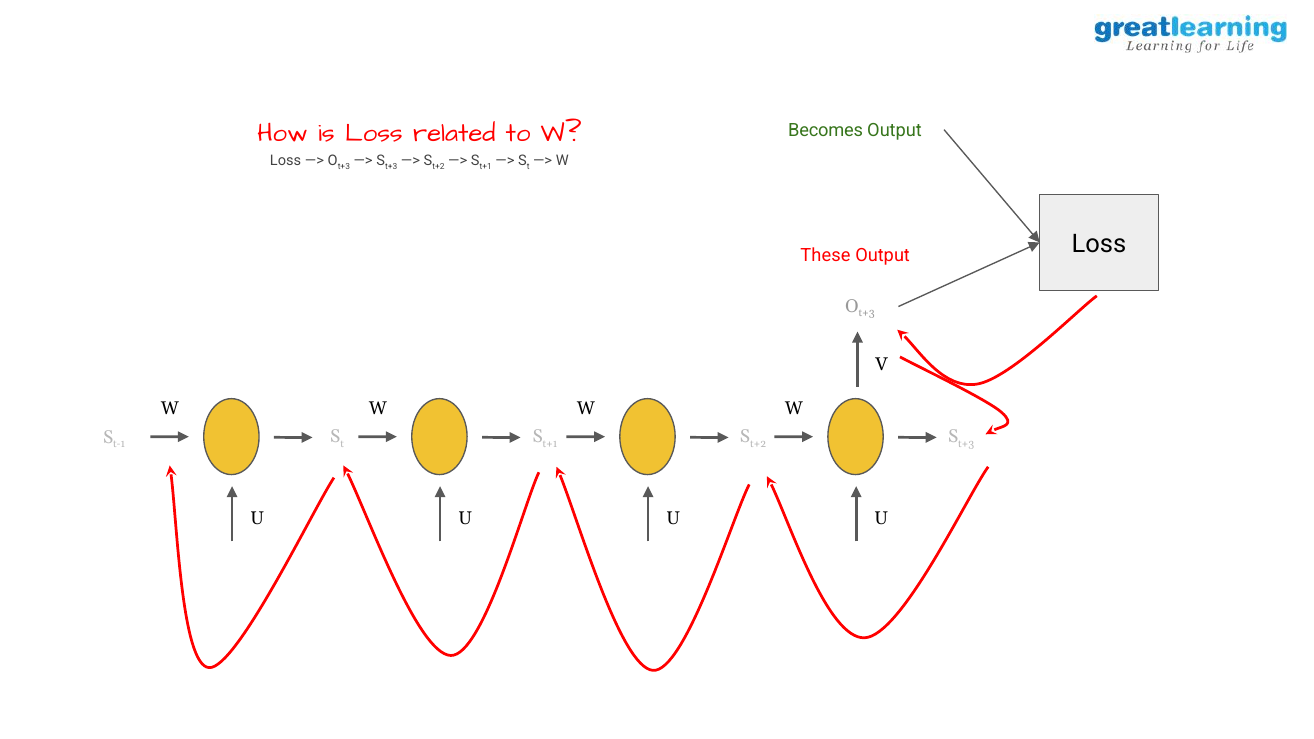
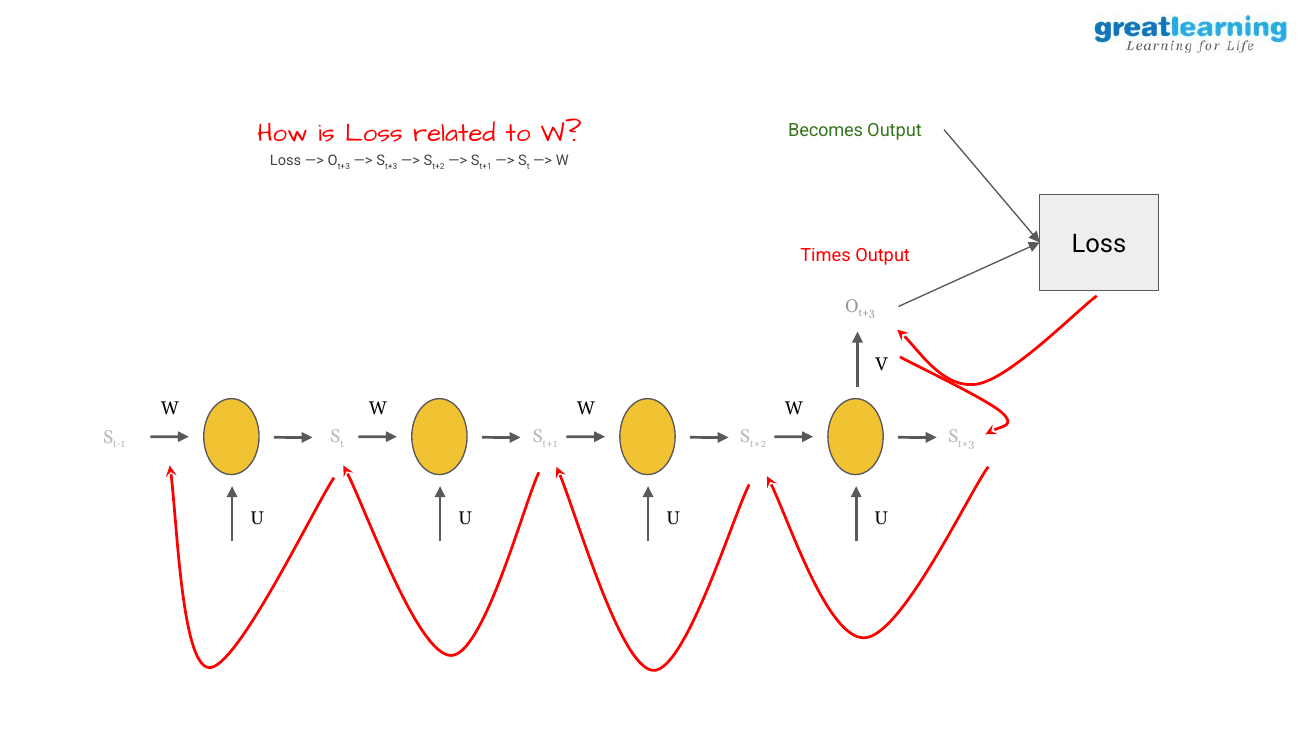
These: These -> Times
